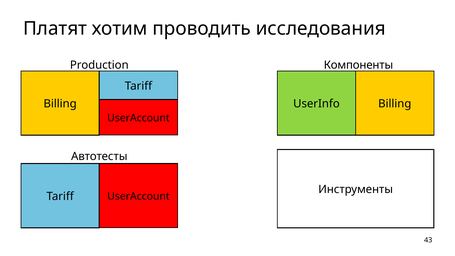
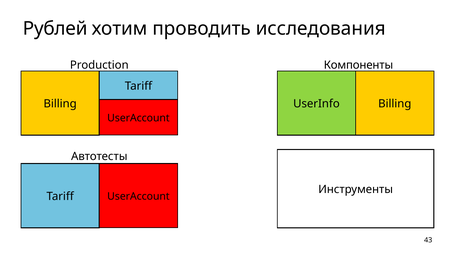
Платят: Платят -> Рублей
